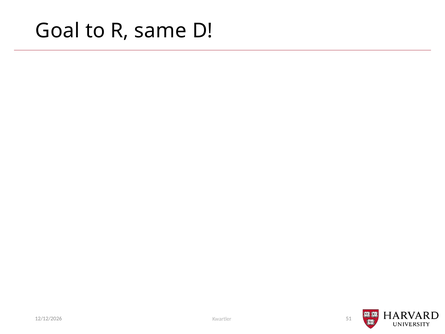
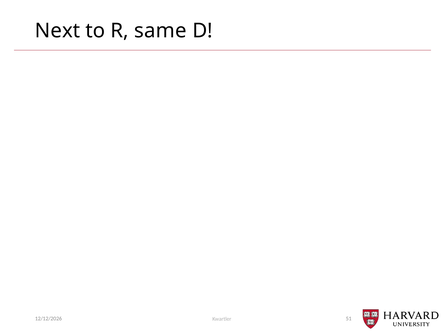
Goal: Goal -> Next
